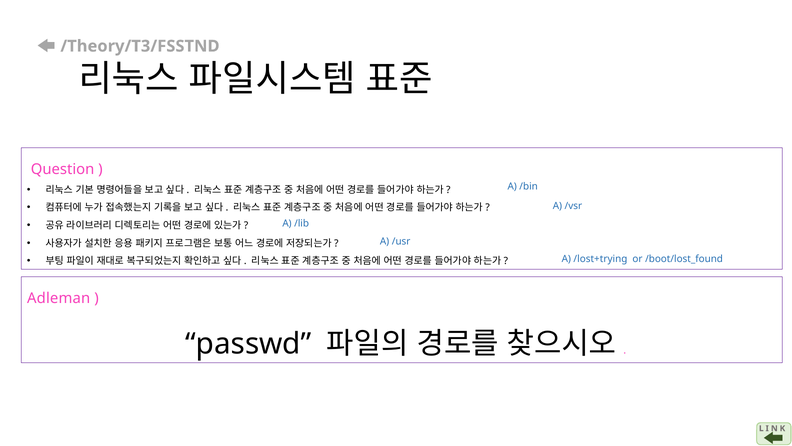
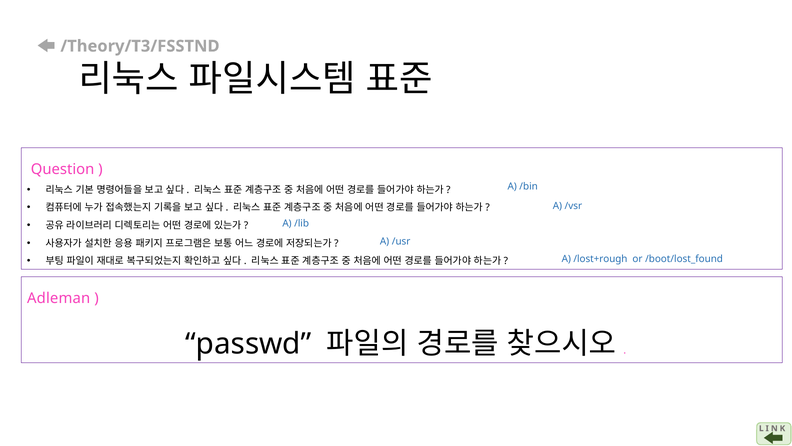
/lost+trying: /lost+trying -> /lost+rough
